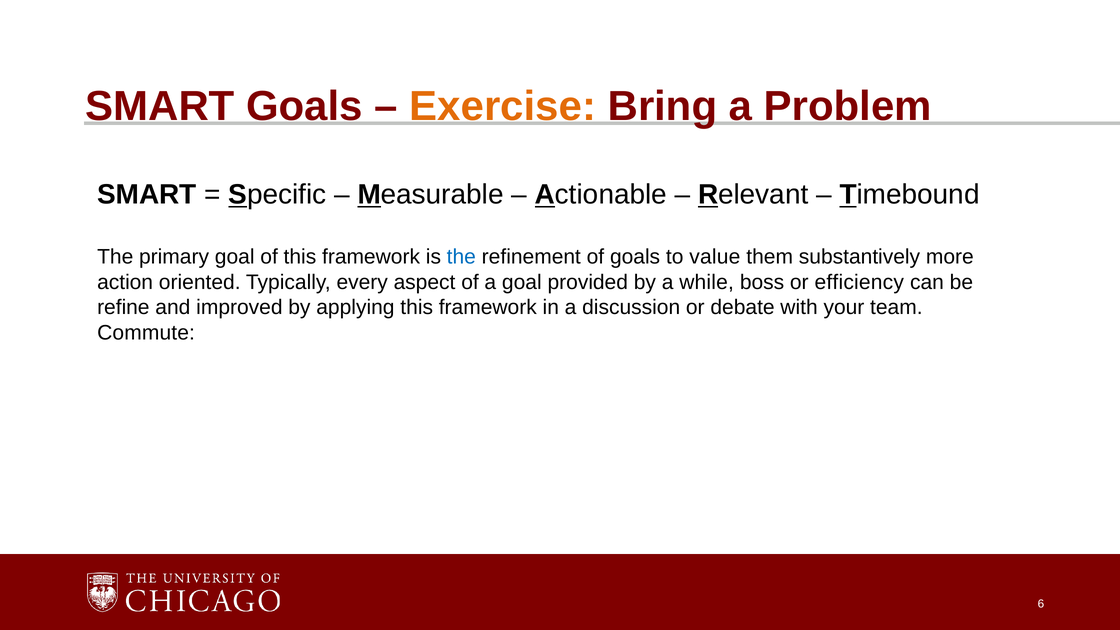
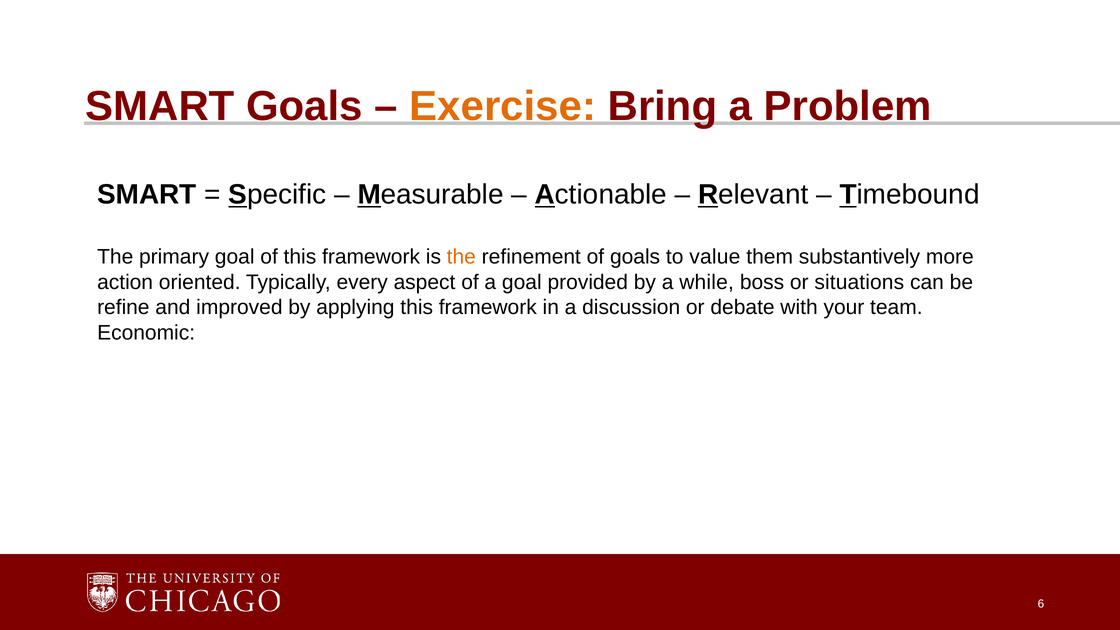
the at (461, 257) colour: blue -> orange
efficiency: efficiency -> situations
Commute: Commute -> Economic
